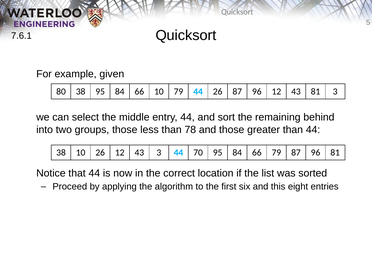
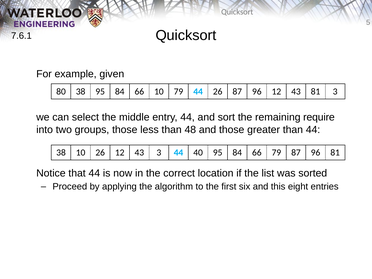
behind: behind -> require
78: 78 -> 48
70: 70 -> 40
